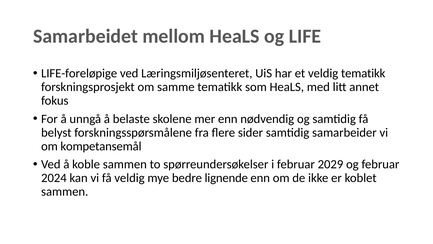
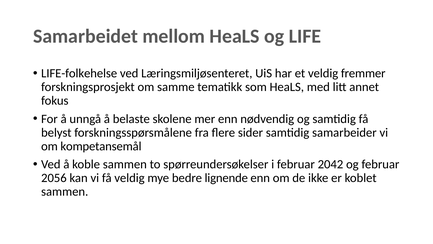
LIFE-foreløpige: LIFE-foreløpige -> LIFE-folkehelse
veldig tematikk: tematikk -> fremmer
2029: 2029 -> 2042
2024: 2024 -> 2056
